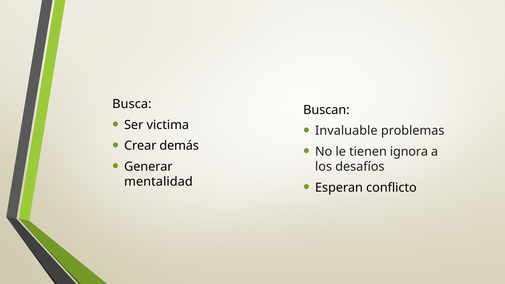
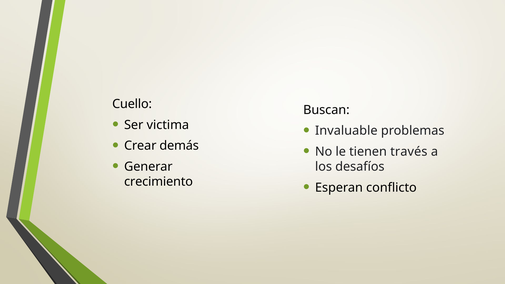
Busca: Busca -> Cuello
ignora: ignora -> través
mentalidad: mentalidad -> crecimiento
